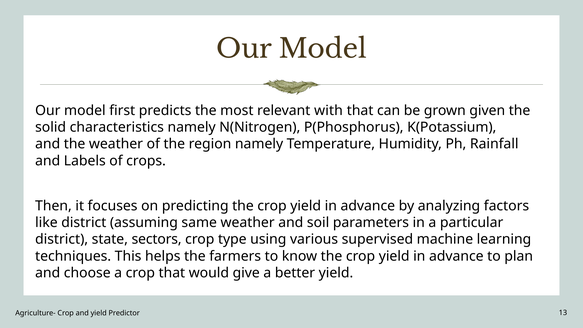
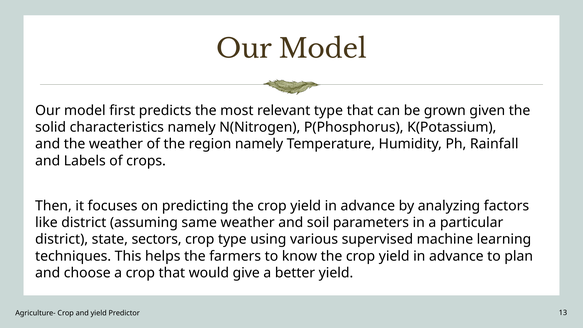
relevant with: with -> type
